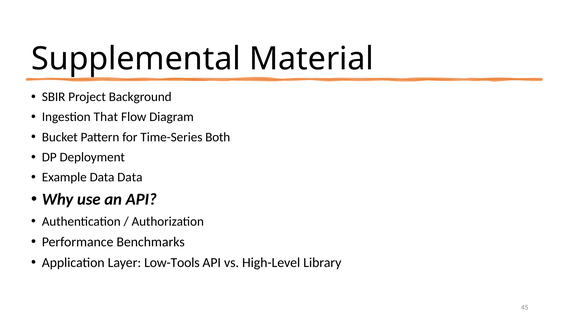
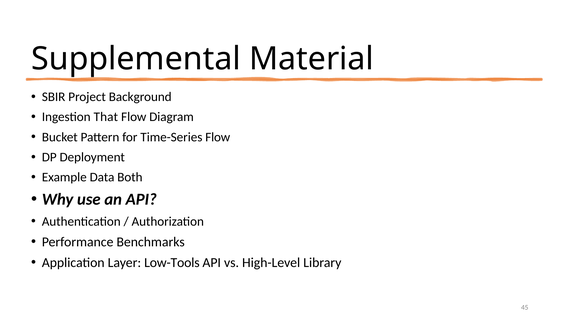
Time-Series Both: Both -> Flow
Data Data: Data -> Both
